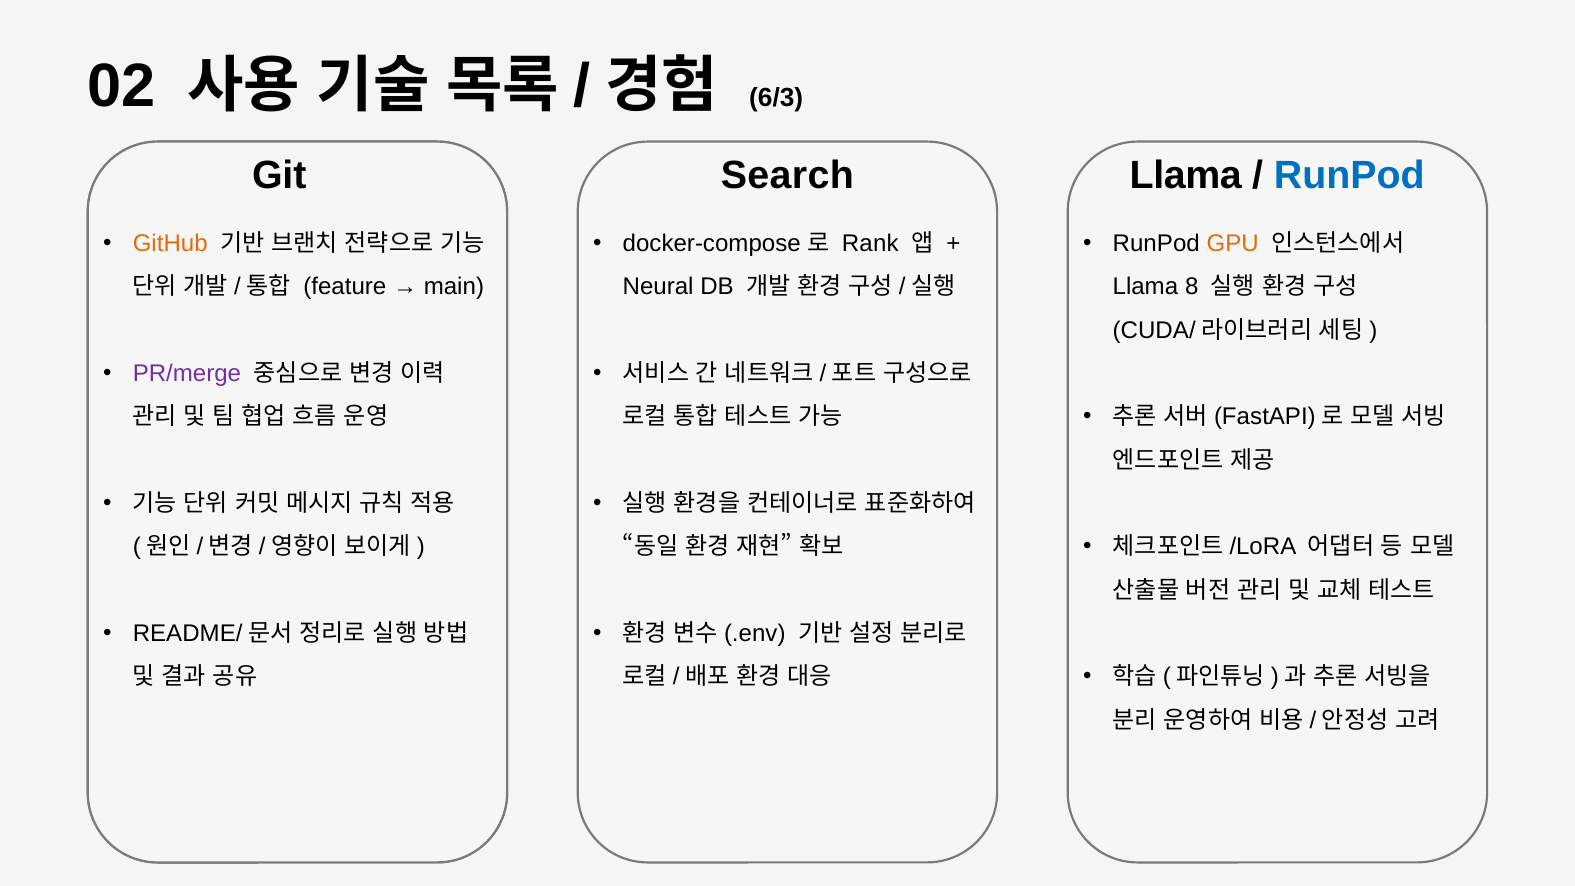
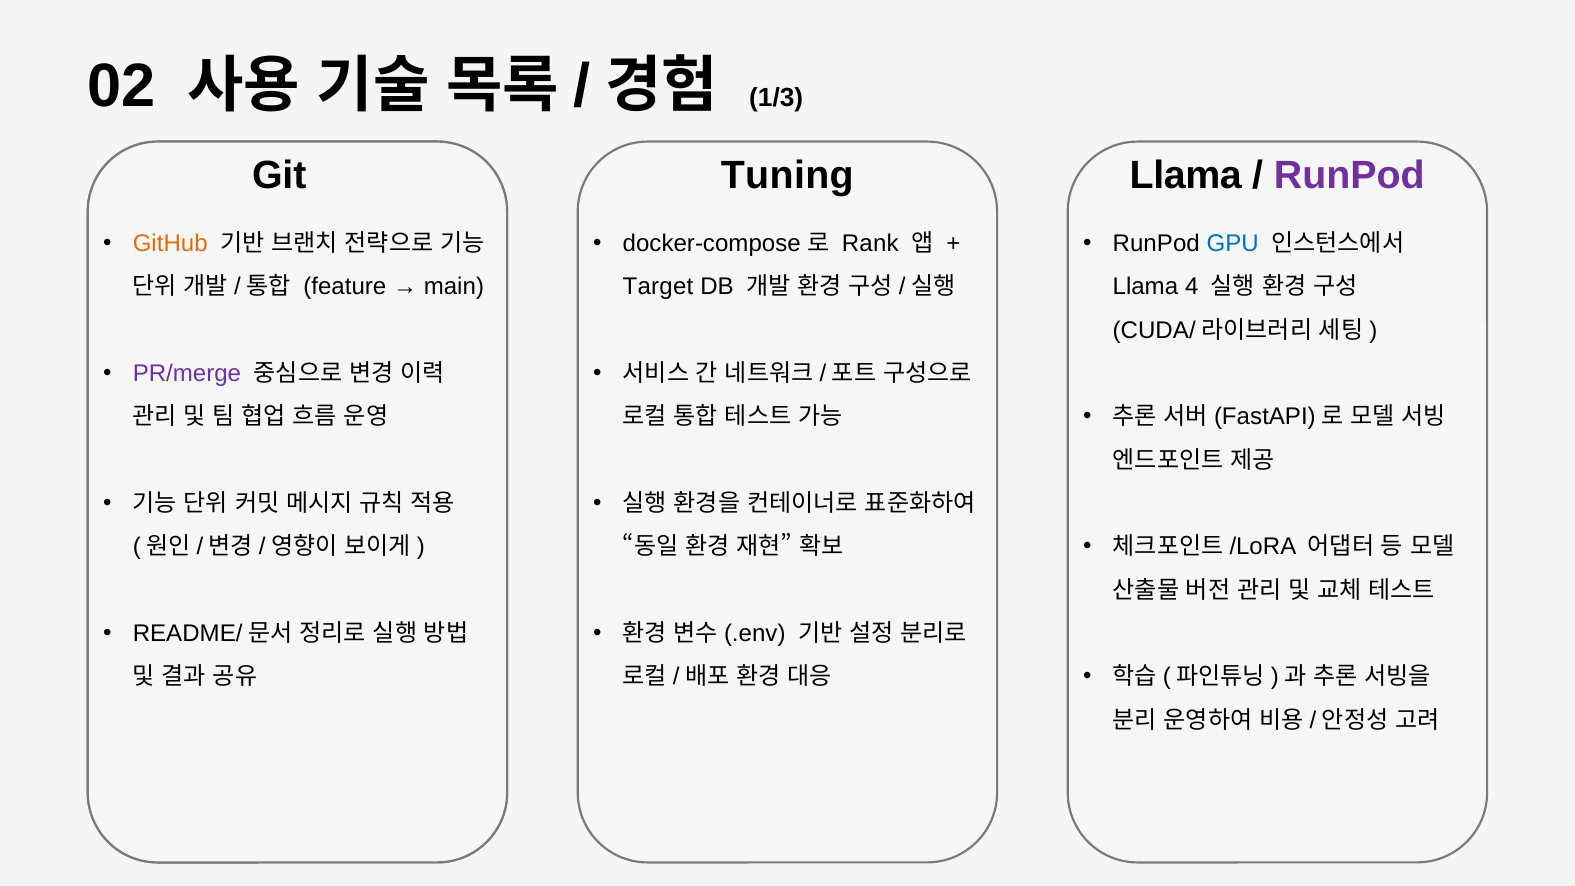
6/3: 6/3 -> 1/3
Search: Search -> Tuning
RunPod at (1349, 176) colour: blue -> purple
GPU colour: orange -> blue
Neural: Neural -> Target
8: 8 -> 4
